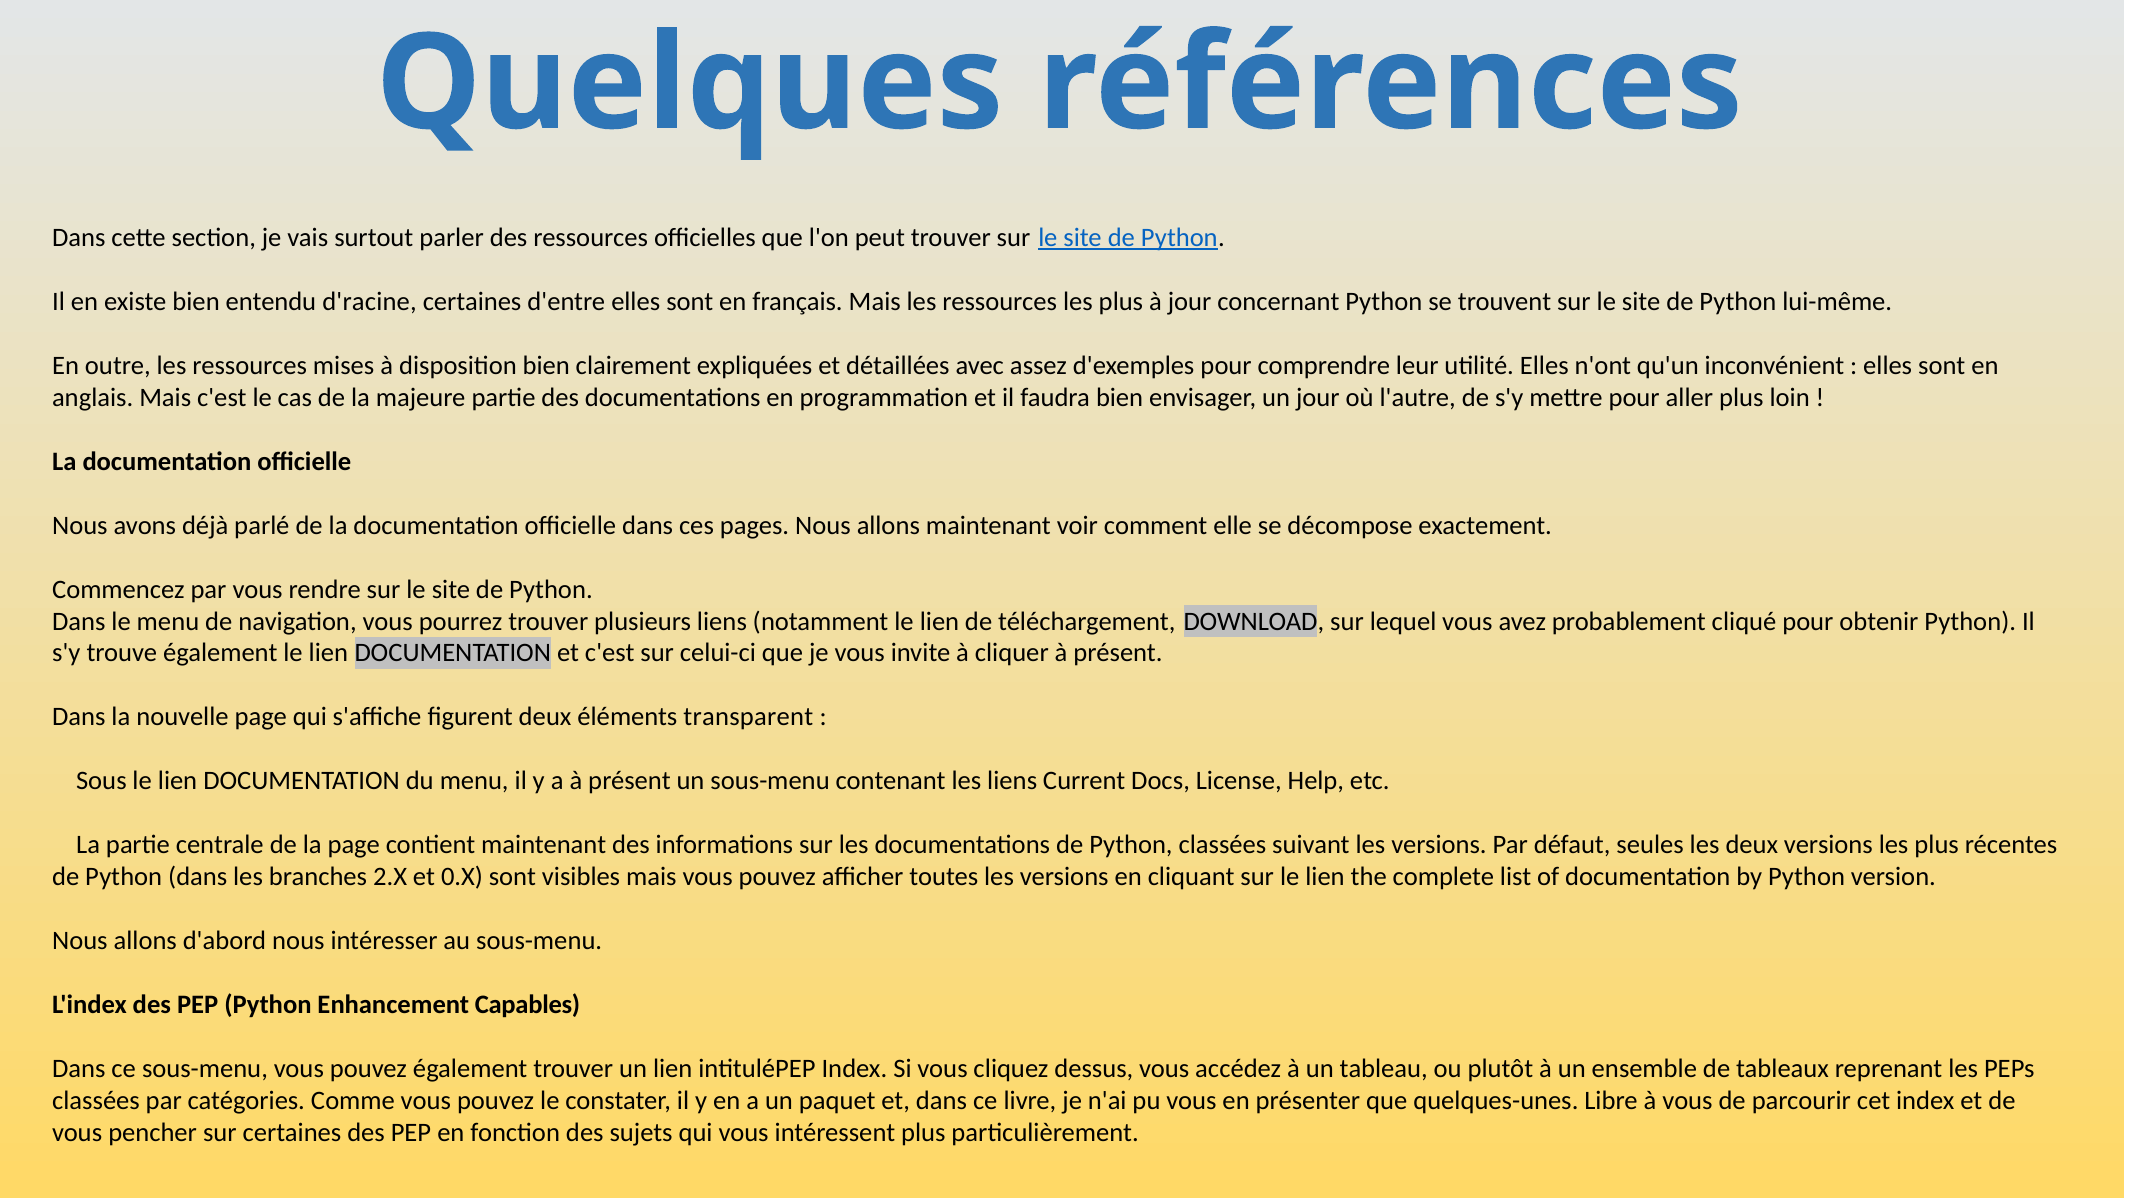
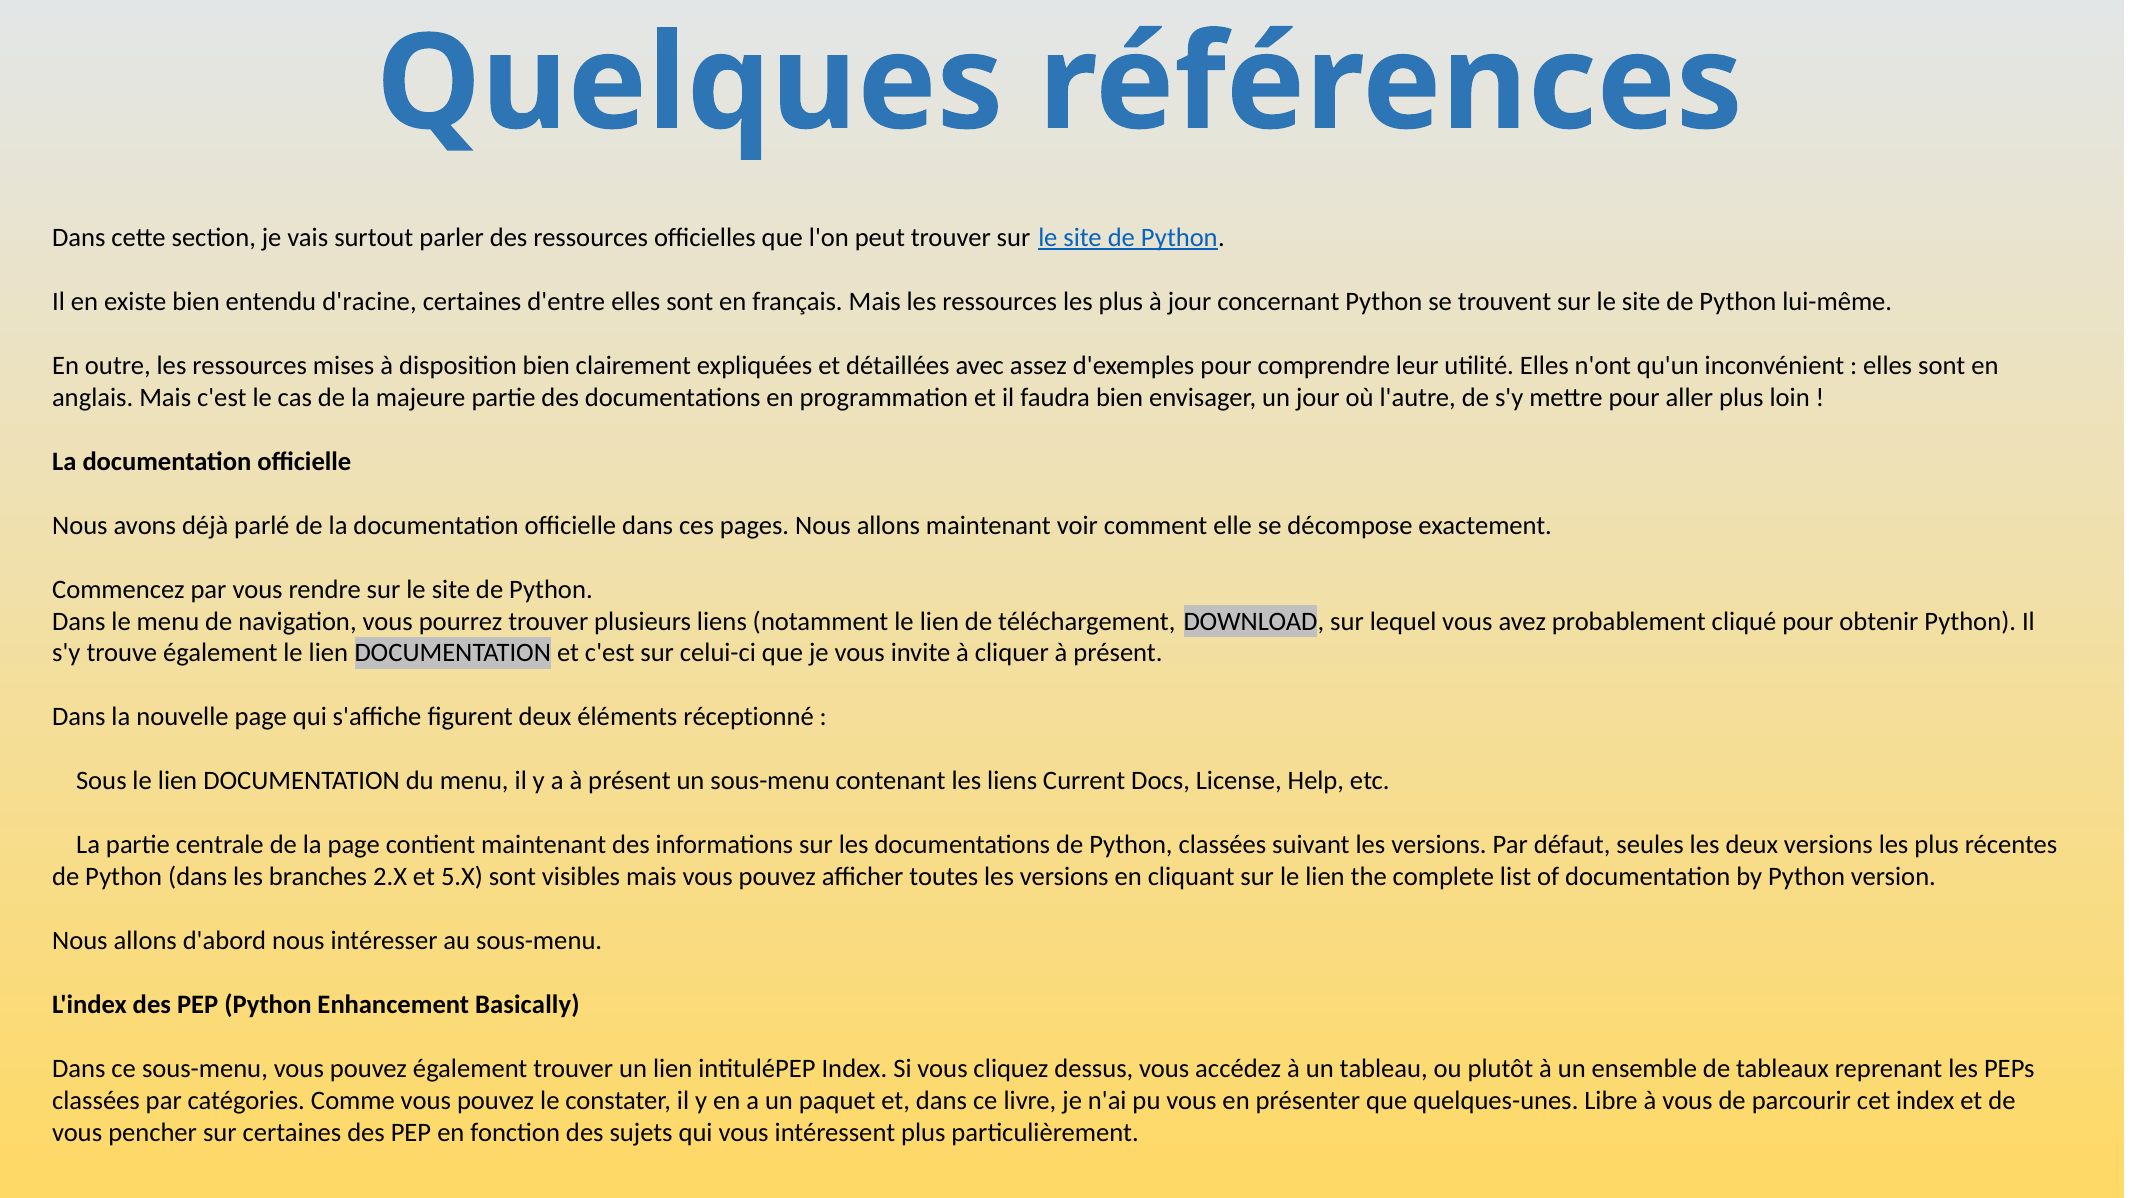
transparent: transparent -> réceptionné
0.X: 0.X -> 5.X
Capables: Capables -> Basically
